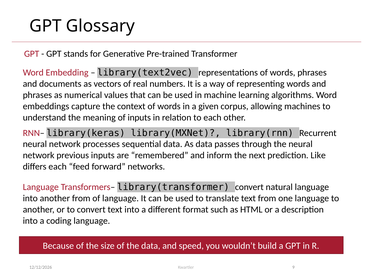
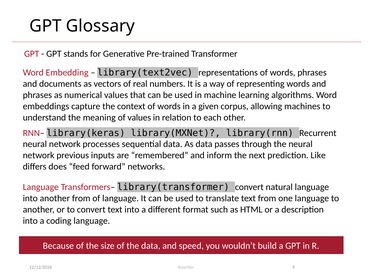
of inputs: inputs -> values
differs each: each -> does
